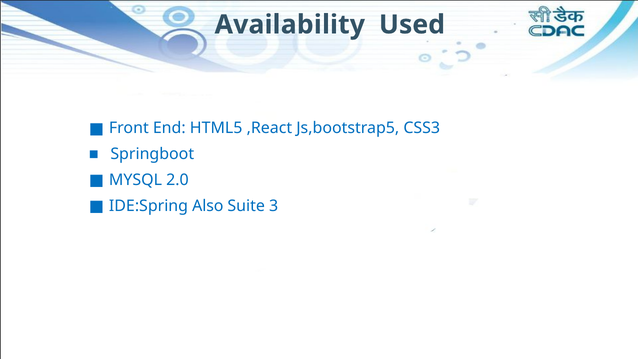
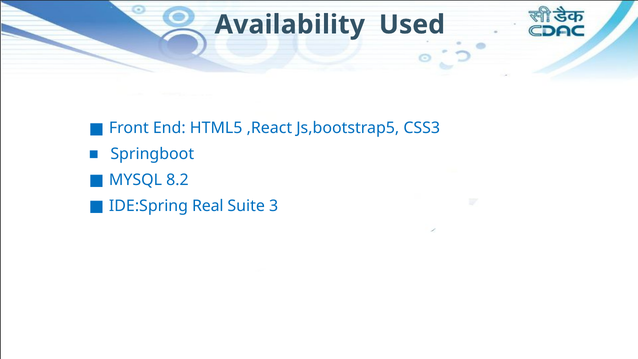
2.0: 2.0 -> 8.2
Also: Also -> Real
